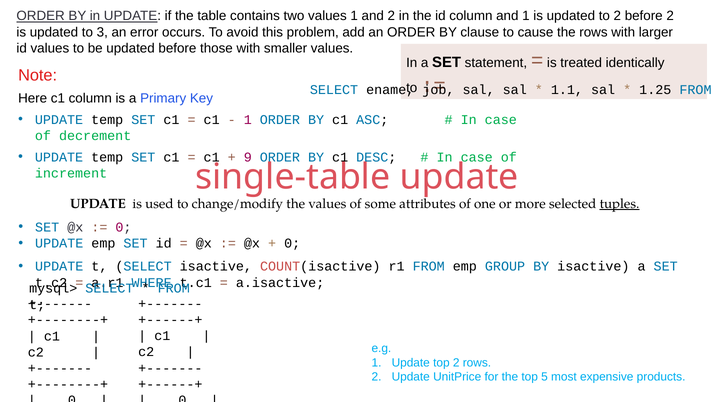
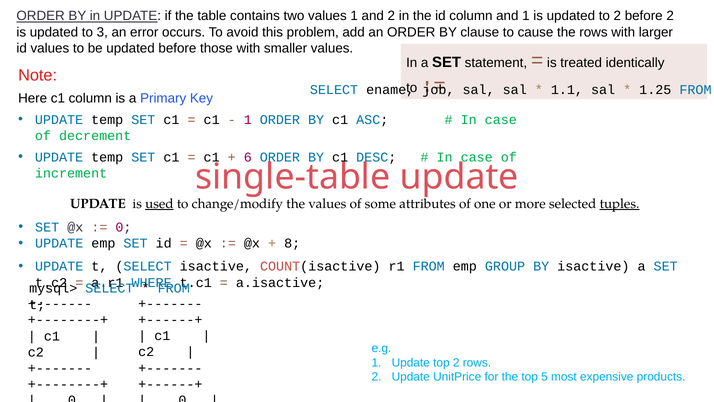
9 at (248, 157): 9 -> 6
used underline: none -> present
0 at (292, 243): 0 -> 8
